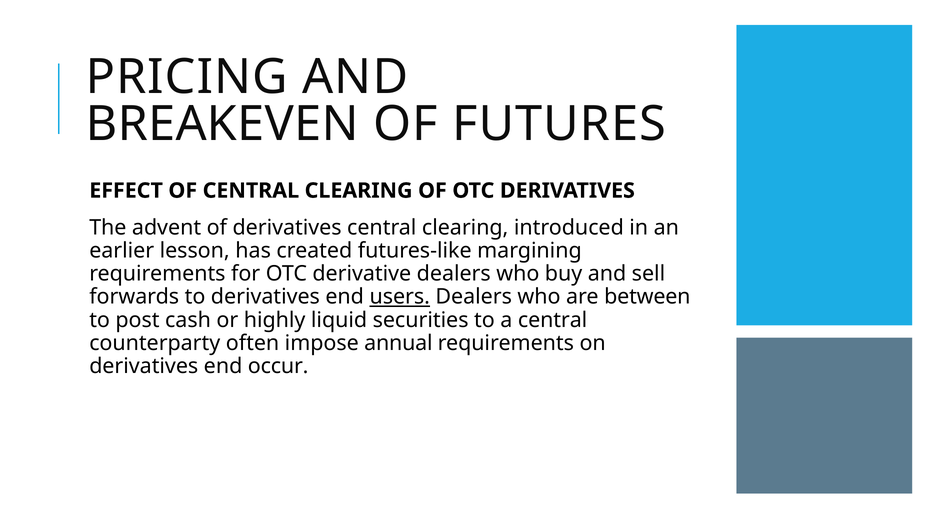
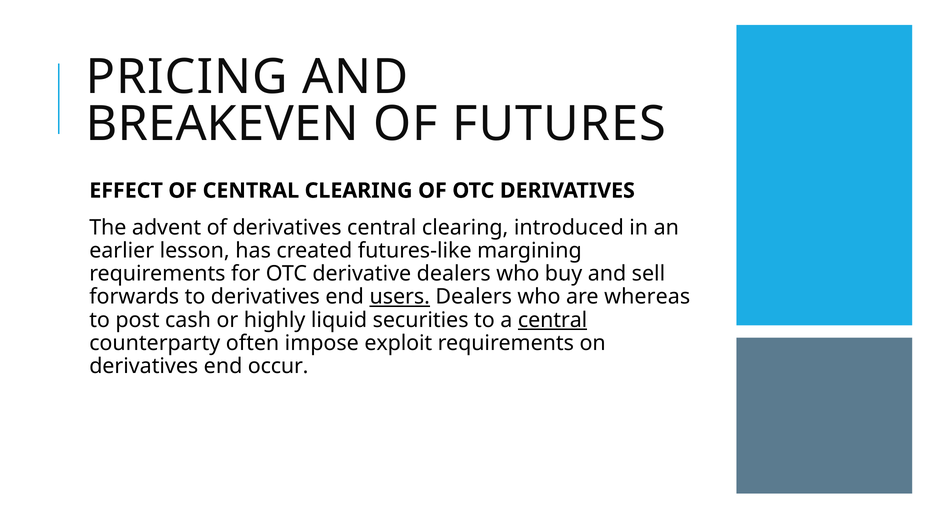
between: between -> whereas
central at (553, 320) underline: none -> present
annual: annual -> exploit
